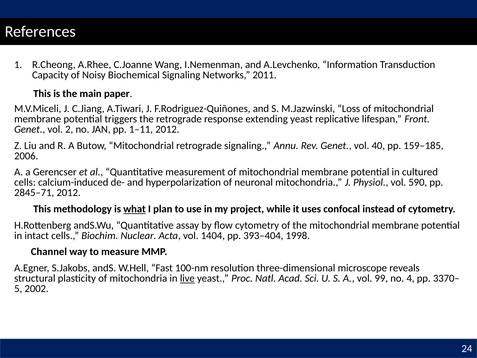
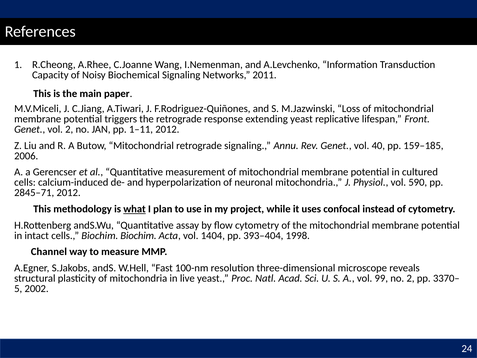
Biochim Nuclear: Nuclear -> Biochim
live underline: present -> none
no 4: 4 -> 2
